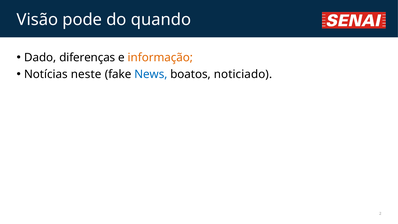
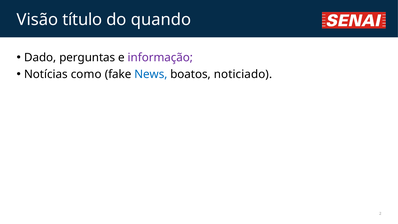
pode: pode -> título
diferenças: diferenças -> perguntas
informação colour: orange -> purple
neste: neste -> como
